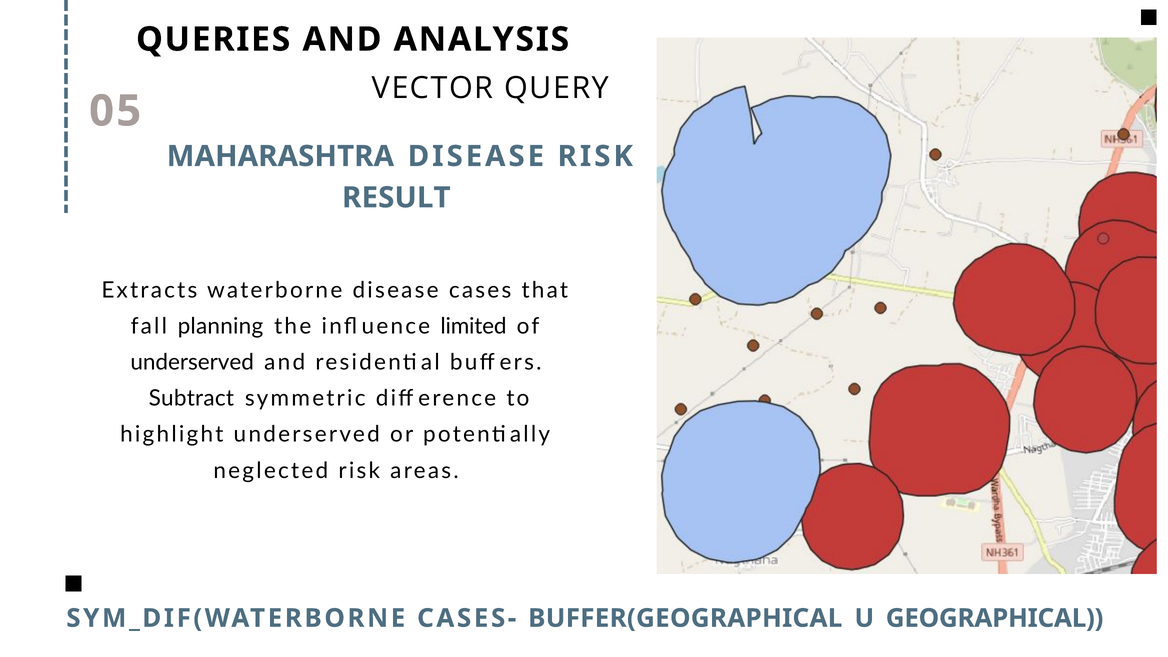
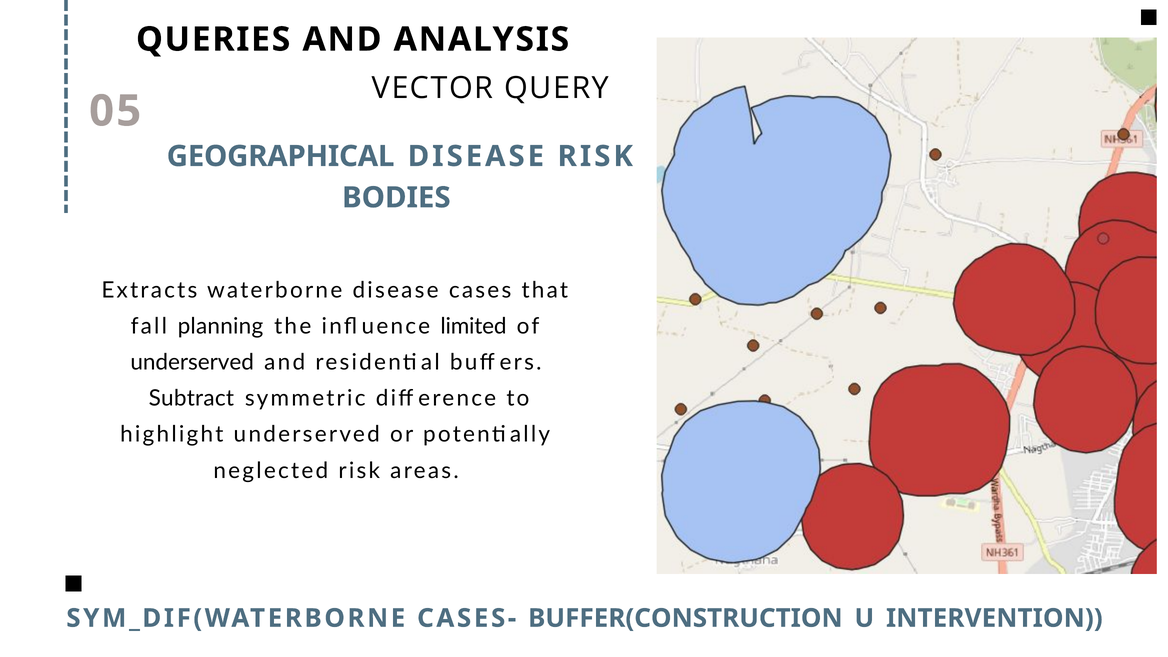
MAHARASHTRA: MAHARASHTRA -> GEOGRAPHICAL
RESULT: RESULT -> BODIES
BUFFER(GEOGRAPHICAL: BUFFER(GEOGRAPHICAL -> BUFFER(CONSTRUCTION
GEOGRAPHICAL: GEOGRAPHICAL -> INTERVENTION
